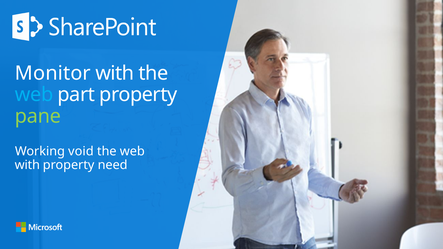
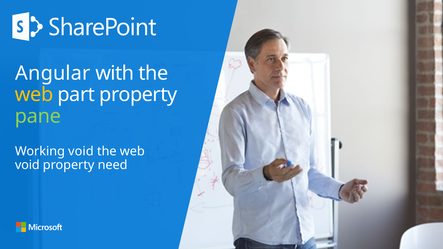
Monitor: Monitor -> Angular
web at (34, 95) colour: light blue -> yellow
with at (27, 165): with -> void
